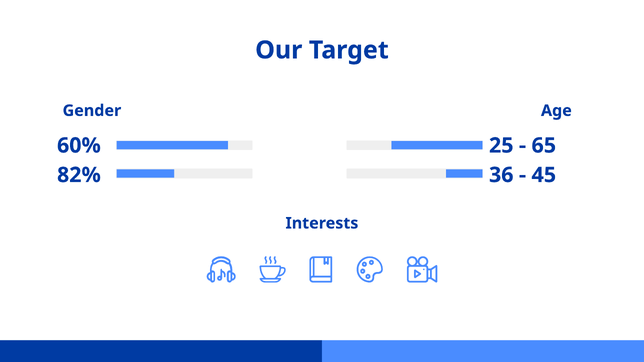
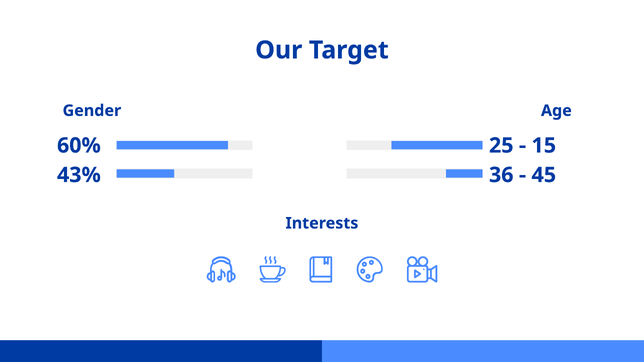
65: 65 -> 15
82%: 82% -> 43%
